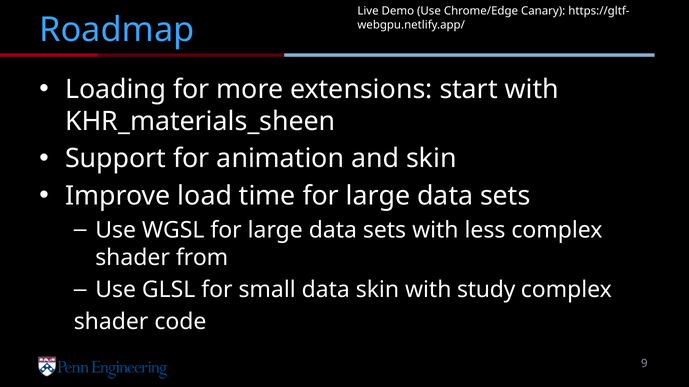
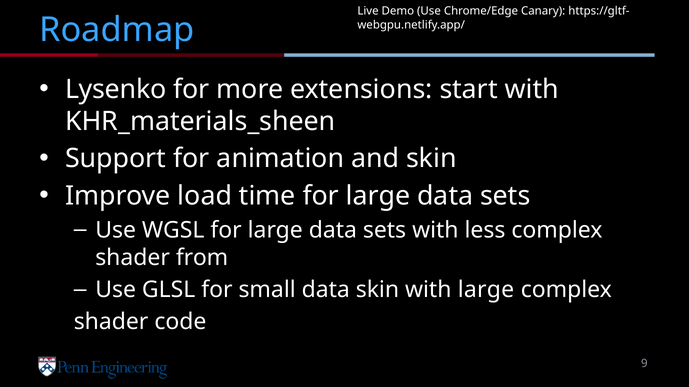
Loading: Loading -> Lysenko
with study: study -> large
